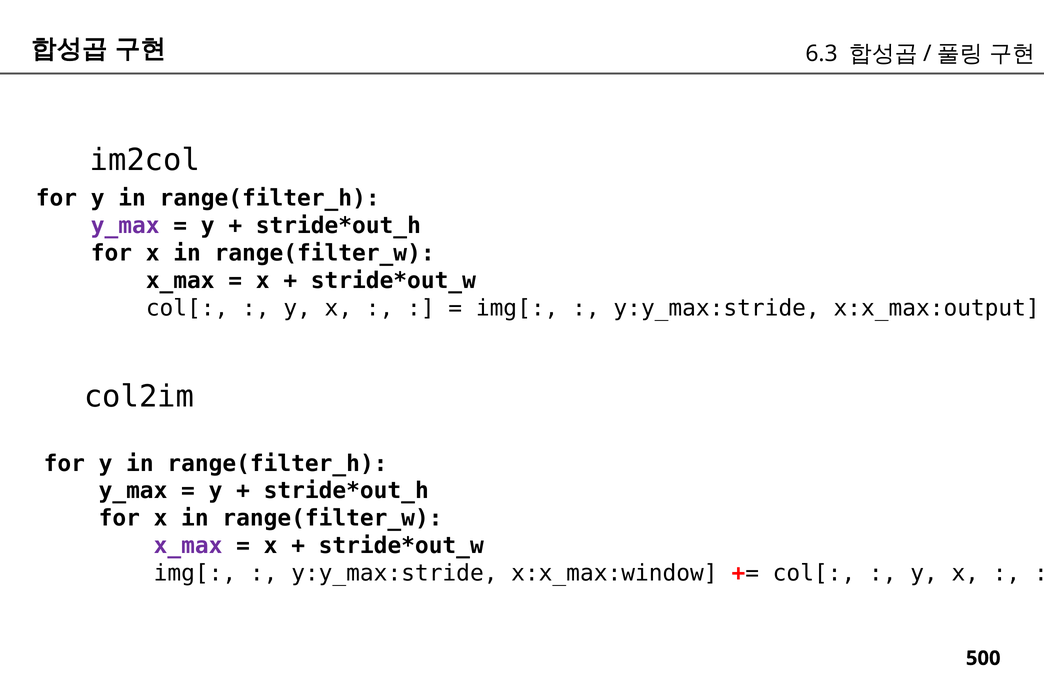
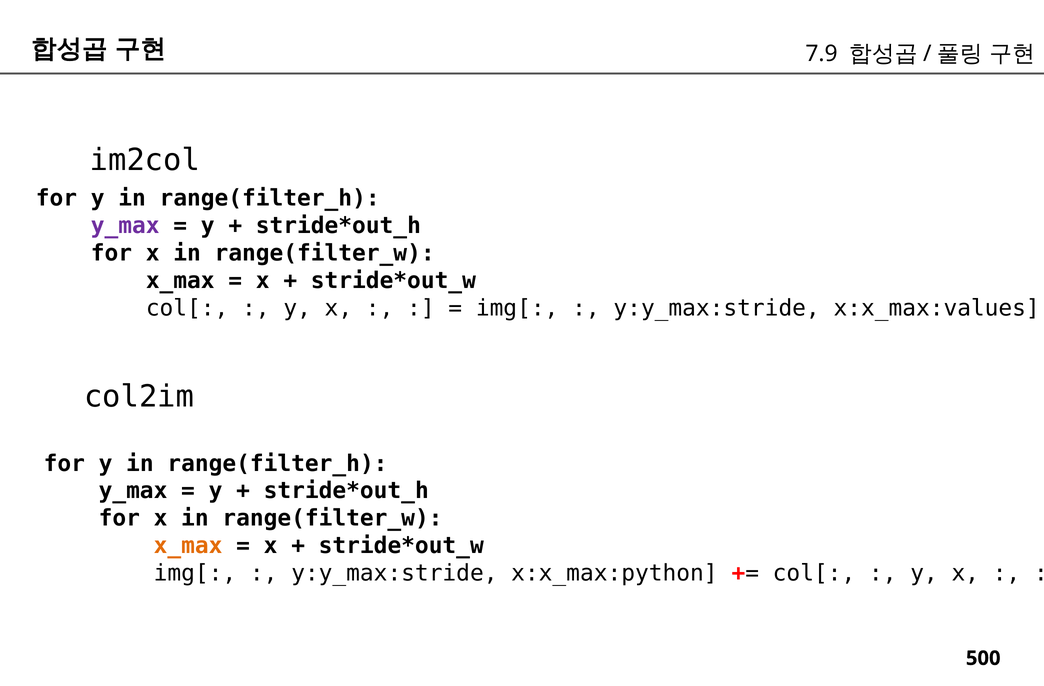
6.3: 6.3 -> 7.9
x:x_max:output: x:x_max:output -> x:x_max:values
x_max at (188, 546) colour: purple -> orange
x:x_max:window: x:x_max:window -> x:x_max:python
